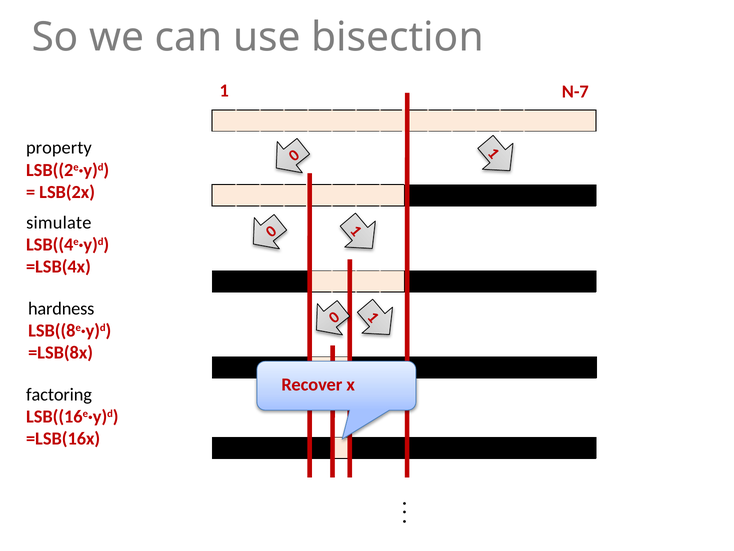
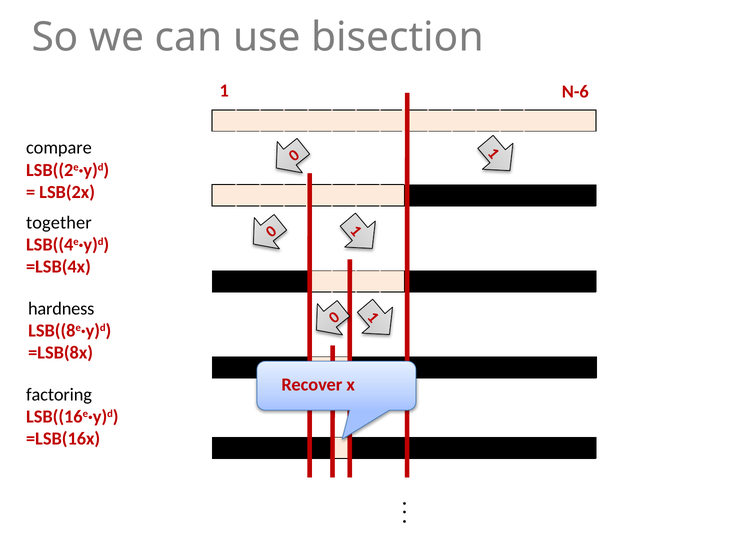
N-7: N-7 -> N-6
property: property -> compare
simulate: simulate -> together
